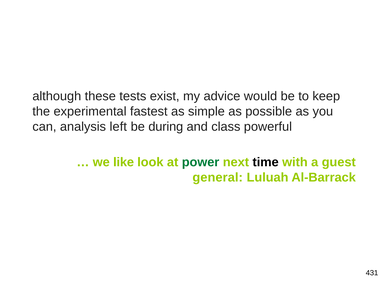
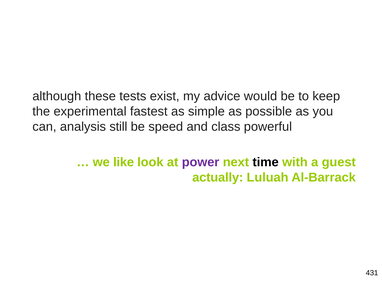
left: left -> still
during: during -> speed
power colour: green -> purple
general: general -> actually
